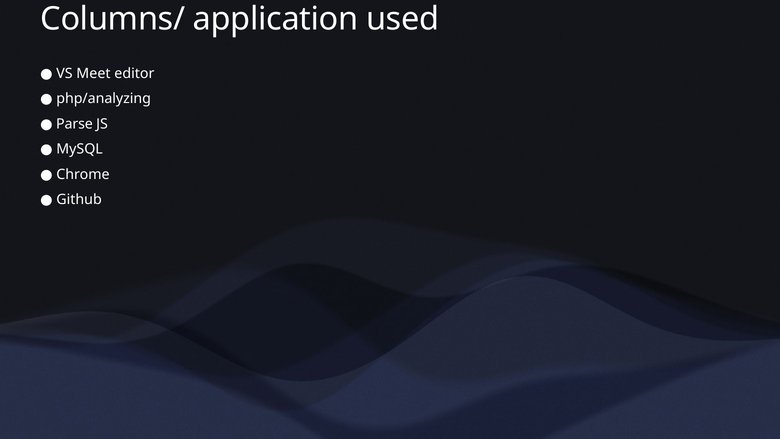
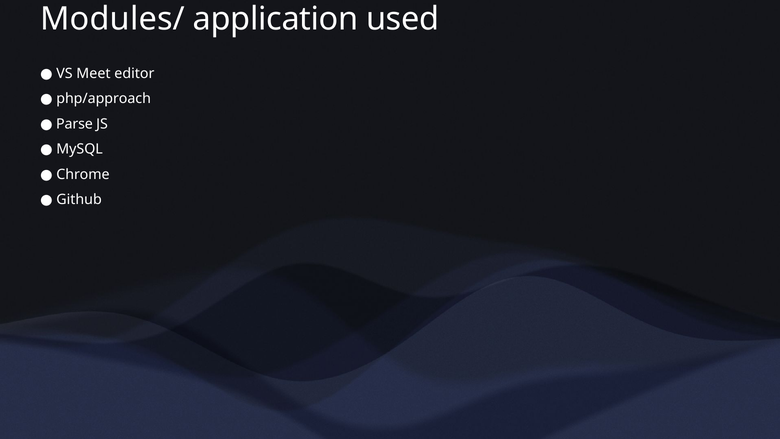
Columns/: Columns/ -> Modules/
php/analyzing: php/analyzing -> php/approach
